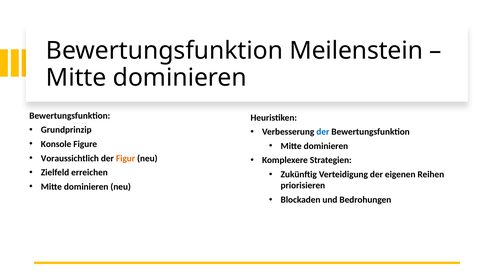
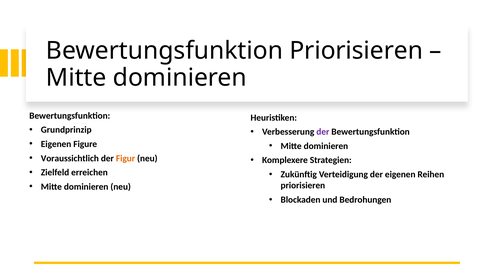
Bewertungsfunktion Meilenstein: Meilenstein -> Priorisieren
der at (323, 132) colour: blue -> purple
Konsole at (56, 144): Konsole -> Eigenen
